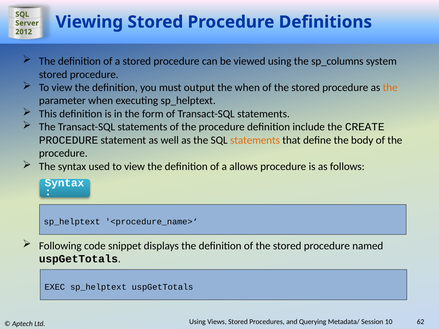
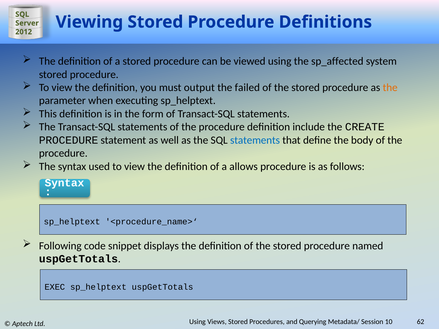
sp_columns: sp_columns -> sp_affected
the when: when -> failed
statements at (255, 140) colour: orange -> blue
